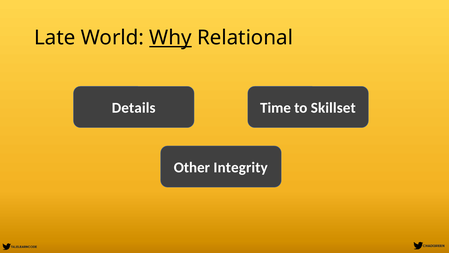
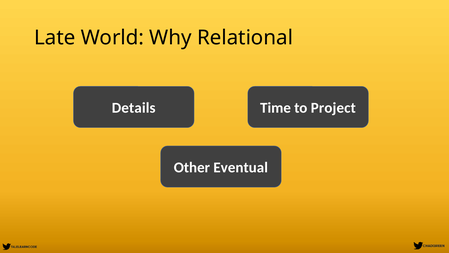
Why underline: present -> none
Skillset: Skillset -> Project
Integrity: Integrity -> Eventual
